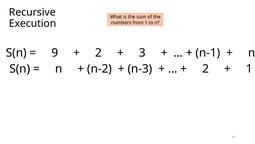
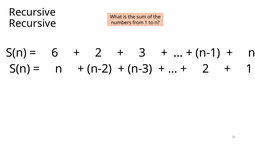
Execution at (33, 23): Execution -> Recursive
9: 9 -> 6
